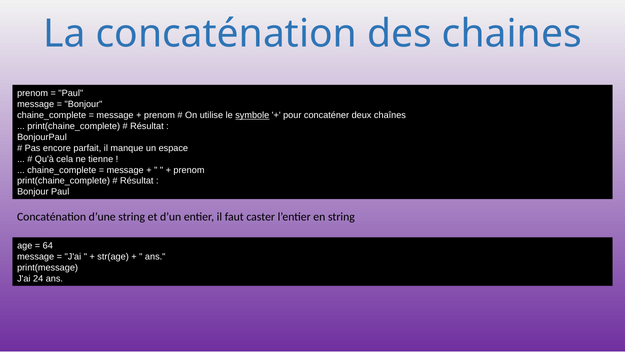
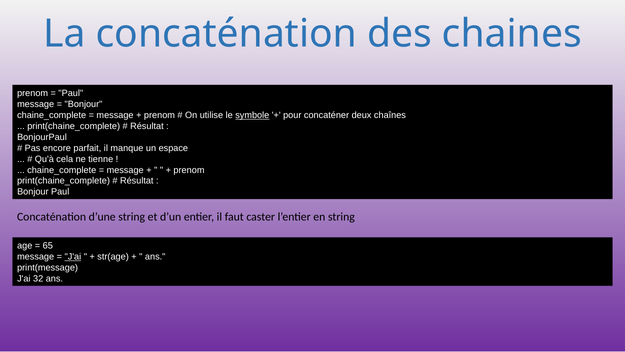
64: 64 -> 65
J'ai at (73, 256) underline: none -> present
24: 24 -> 32
